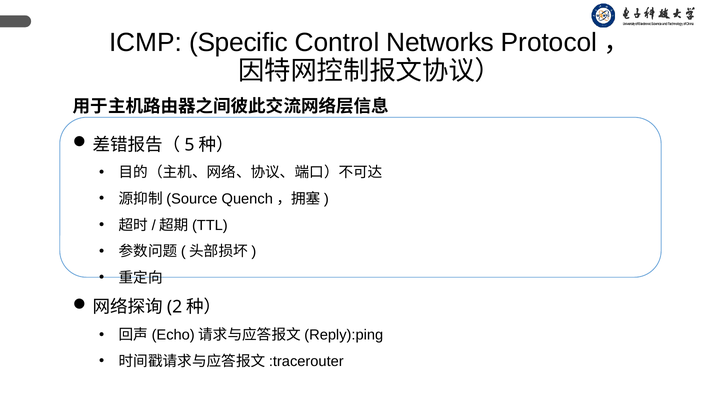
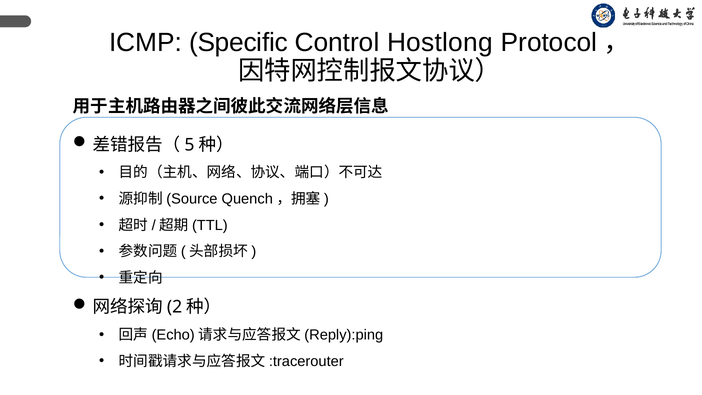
Networks: Networks -> Hostlong
